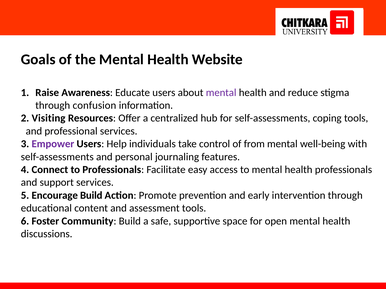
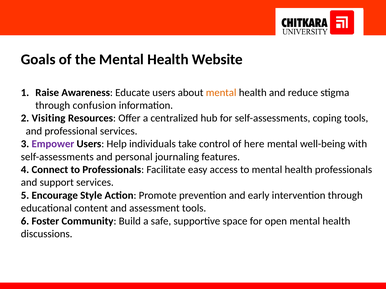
mental at (221, 93) colour: purple -> orange
from: from -> here
Encourage Build: Build -> Style
